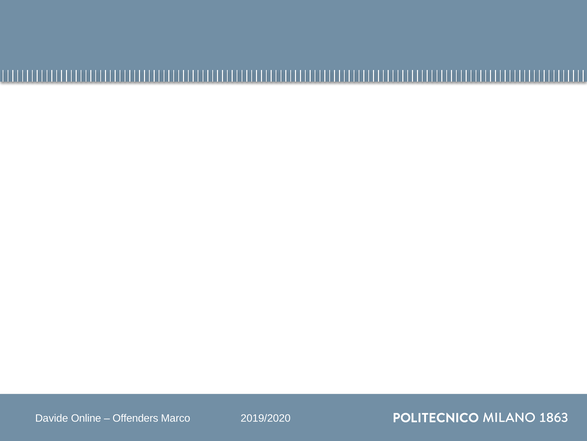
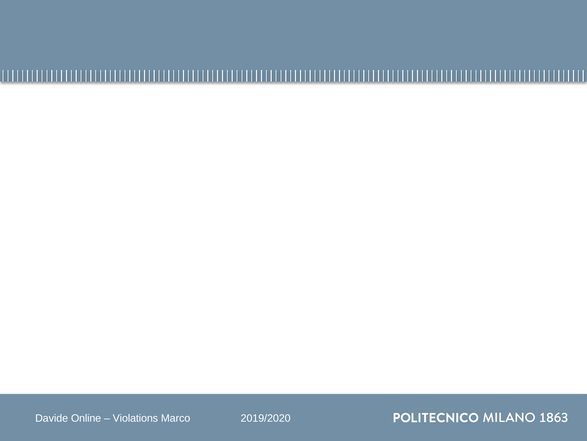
Offenders: Offenders -> Violations
